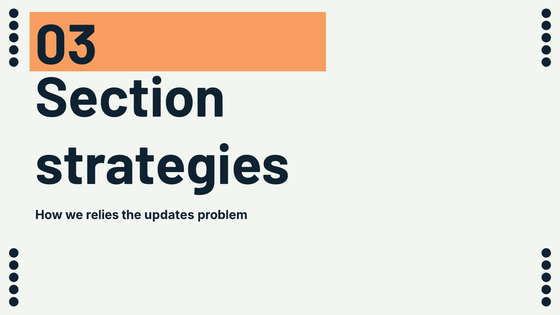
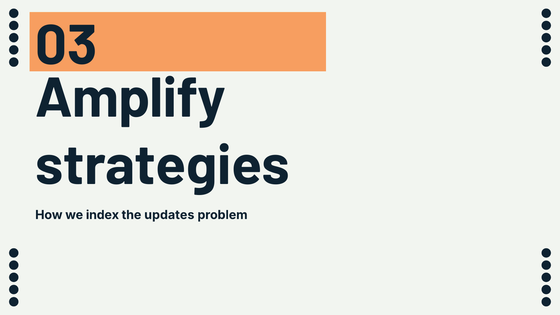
Section: Section -> Amplify
relies: relies -> index
